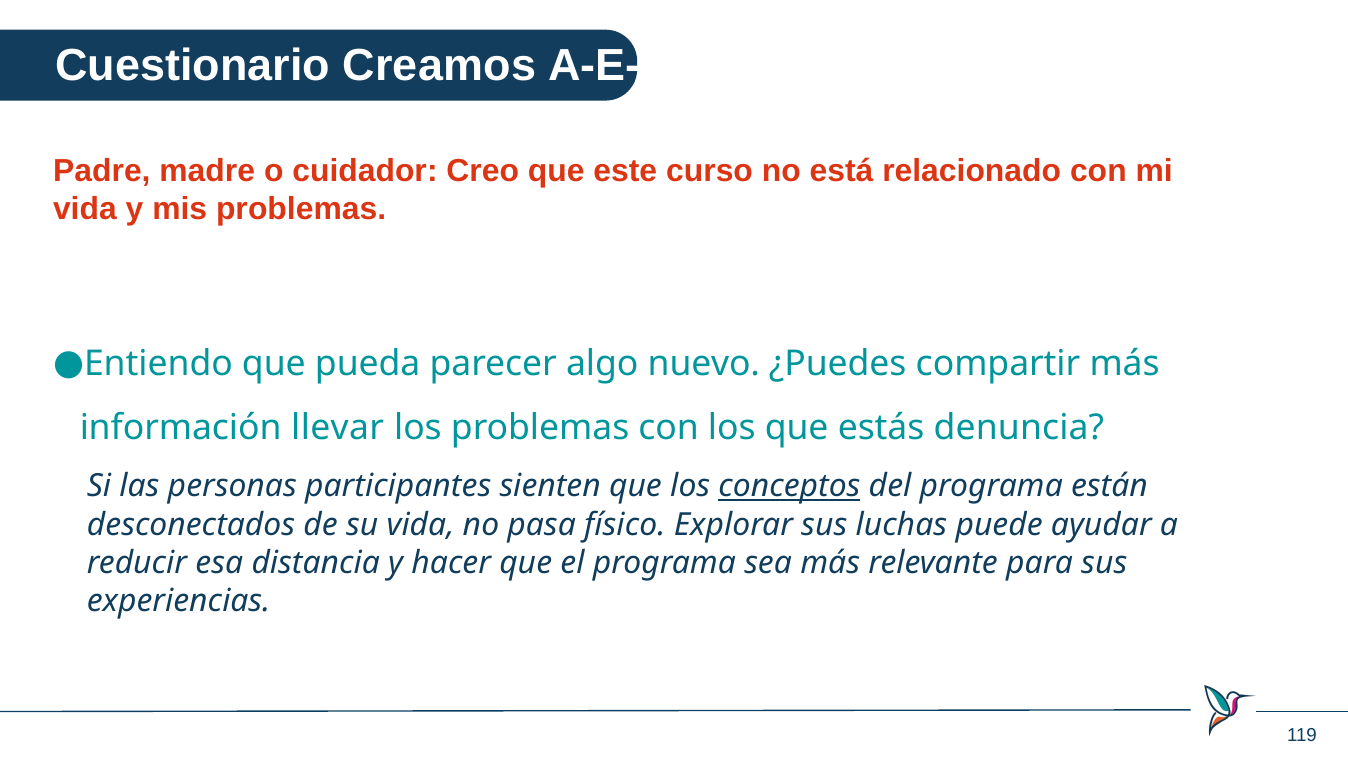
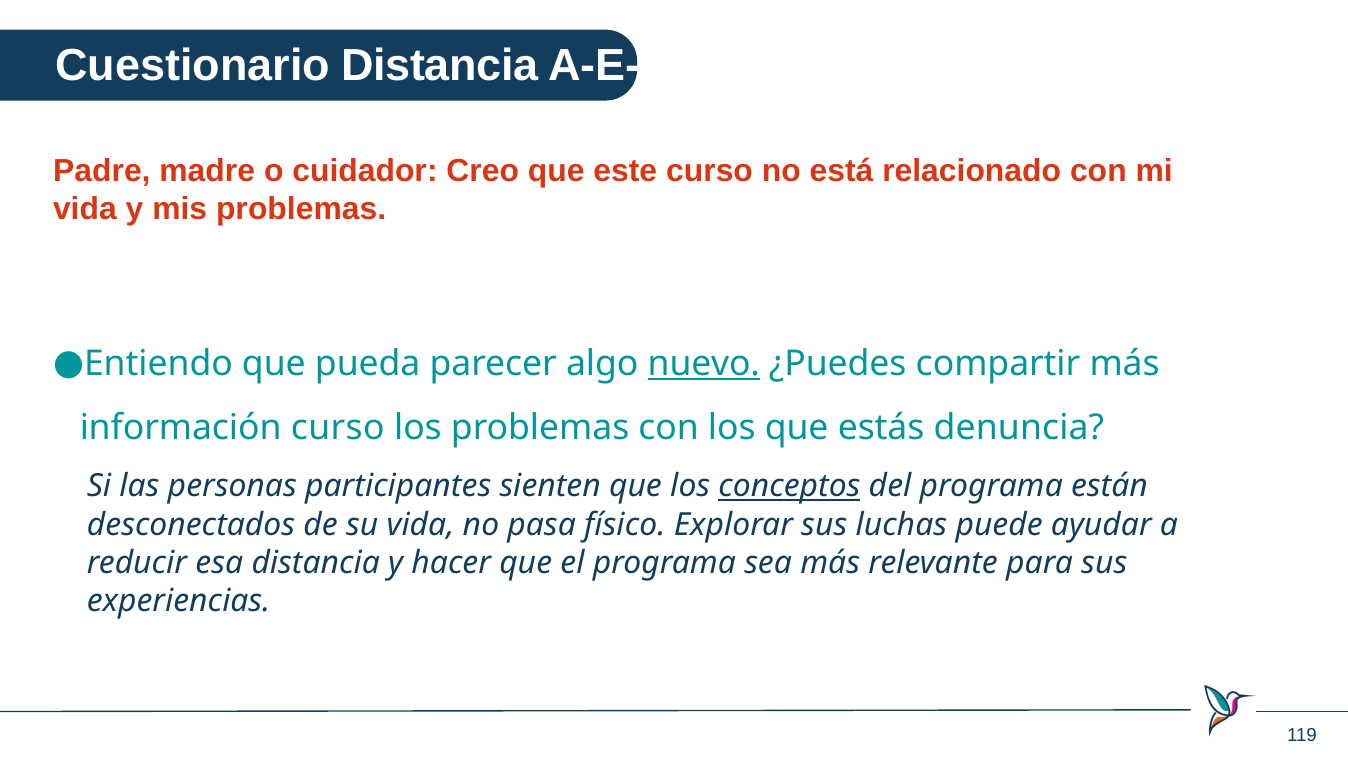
Cuestionario Creamos: Creamos -> Distancia
nuevo underline: none -> present
información llevar: llevar -> curso
